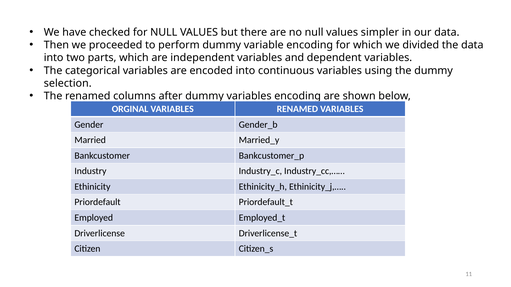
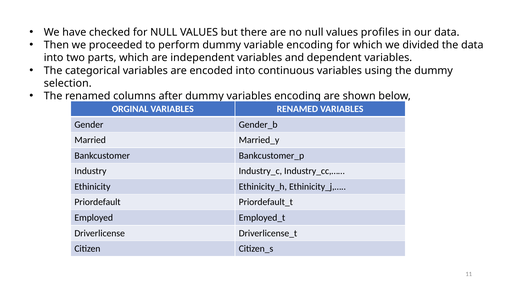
simpler: simpler -> profiles
